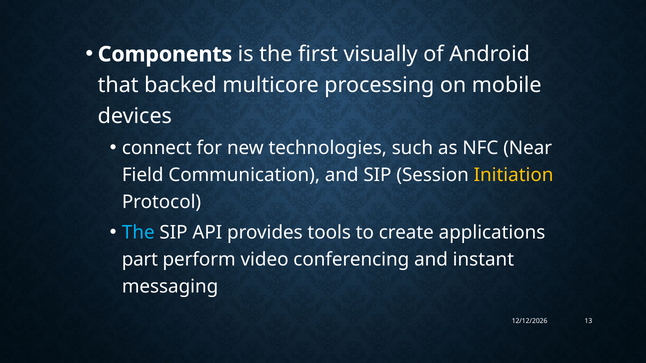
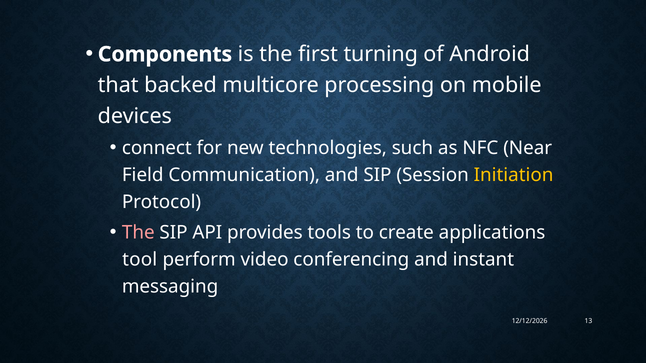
visually: visually -> turning
The at (138, 233) colour: light blue -> pink
part: part -> tool
